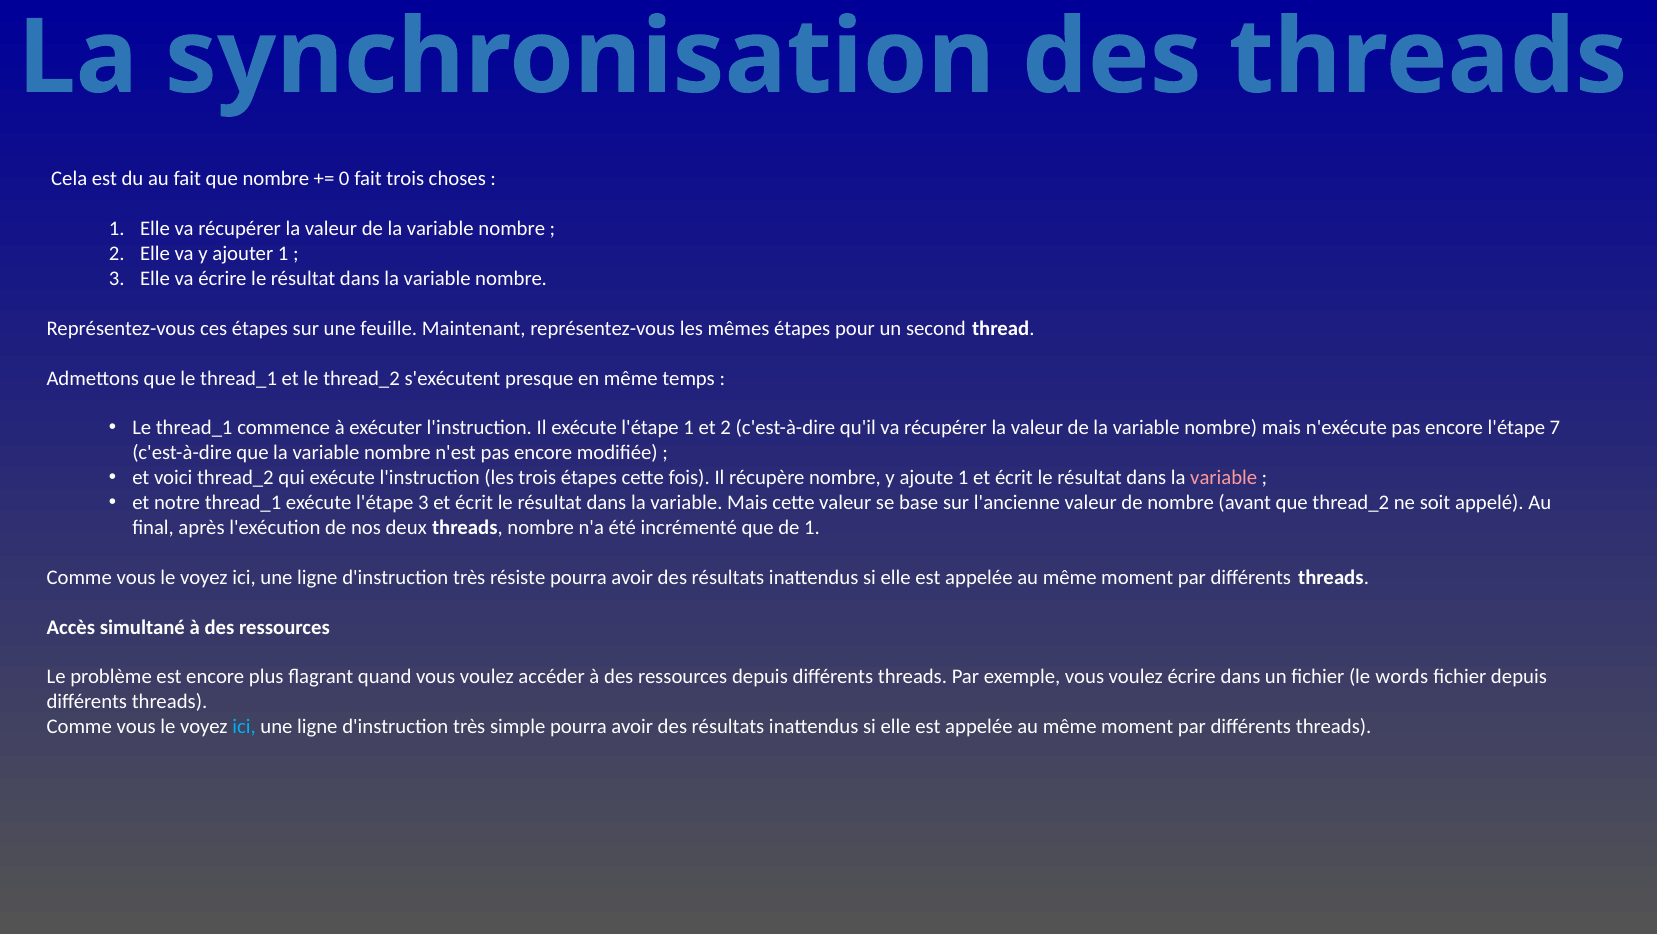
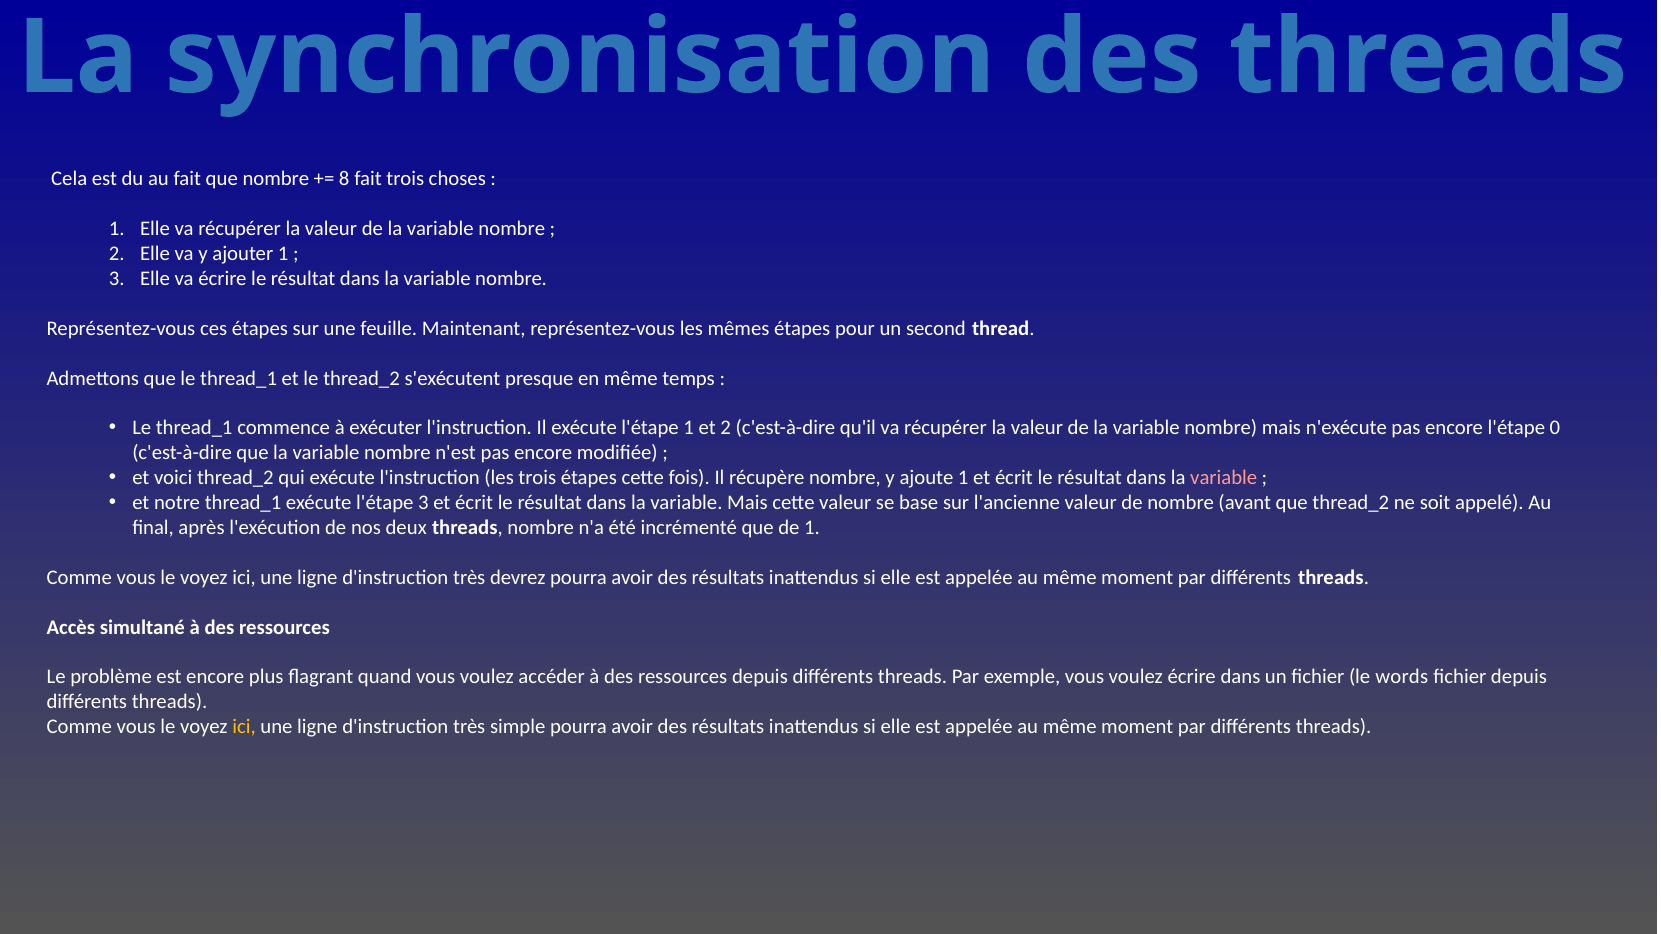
0: 0 -> 8
7: 7 -> 0
résiste: résiste -> devrez
ici at (244, 727) colour: light blue -> yellow
